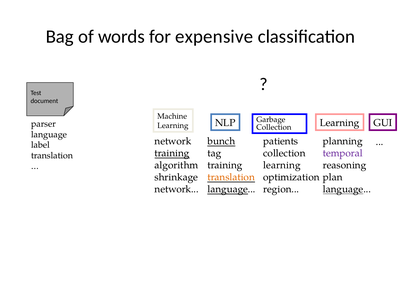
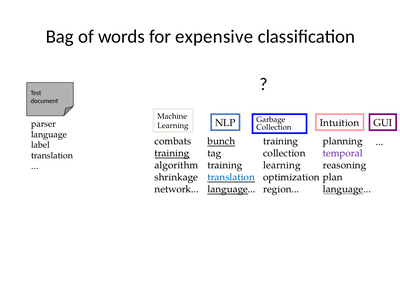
Learning at (340, 123): Learning -> Intuition
network at (173, 141): network -> combats
patients at (281, 141): patients -> training
translation at (231, 177) colour: orange -> blue
